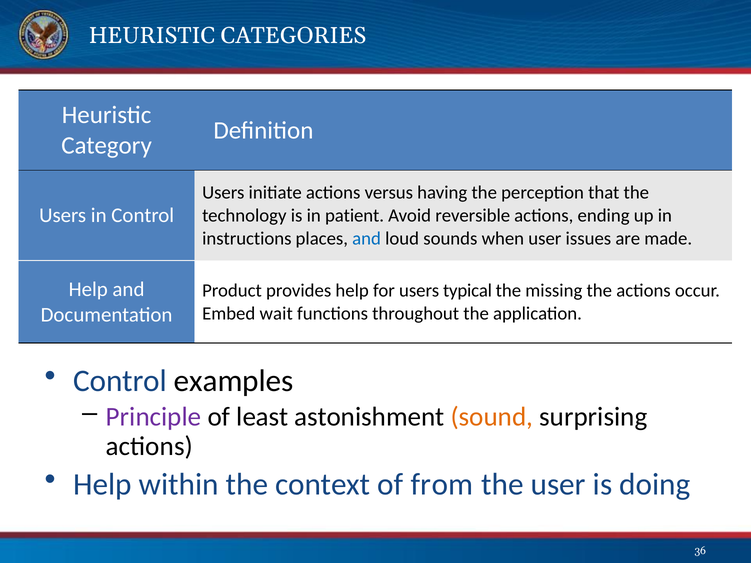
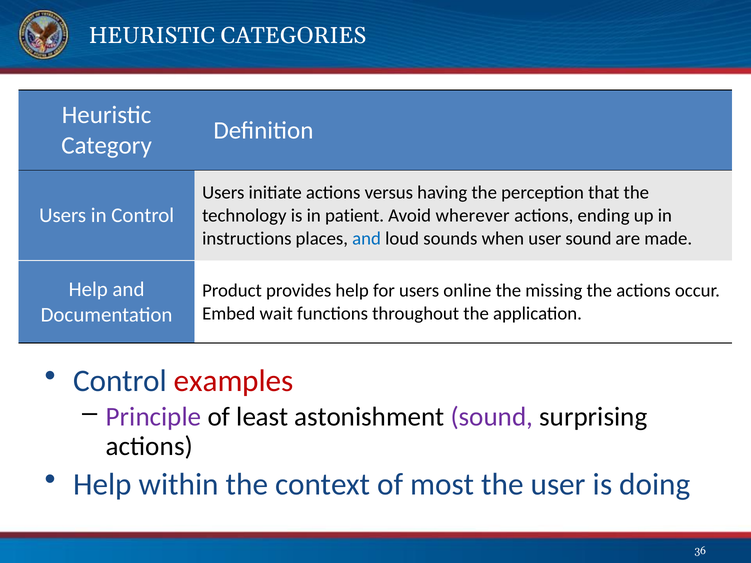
reversible: reversible -> wherever
user issues: issues -> sound
typical: typical -> online
examples colour: black -> red
sound at (492, 417) colour: orange -> purple
from: from -> most
